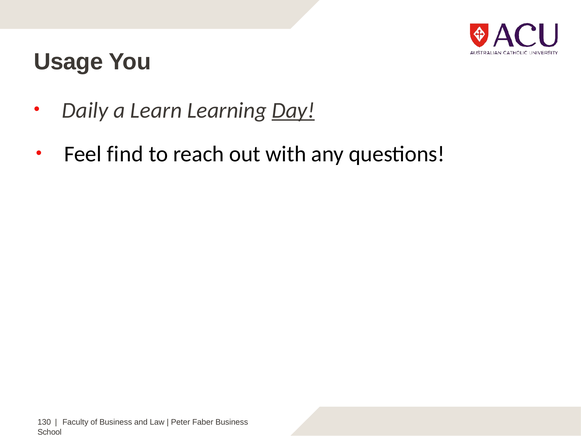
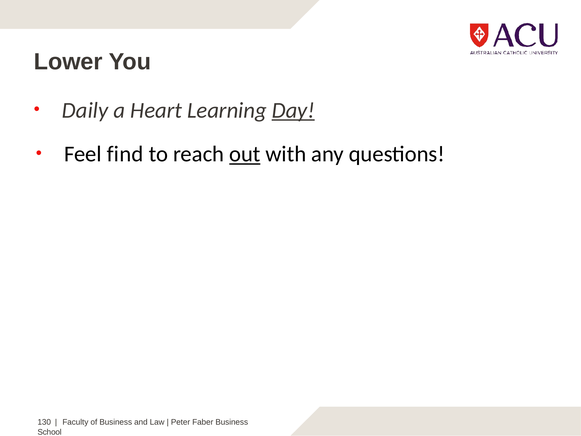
Usage: Usage -> Lower
Learn: Learn -> Heart
out underline: none -> present
